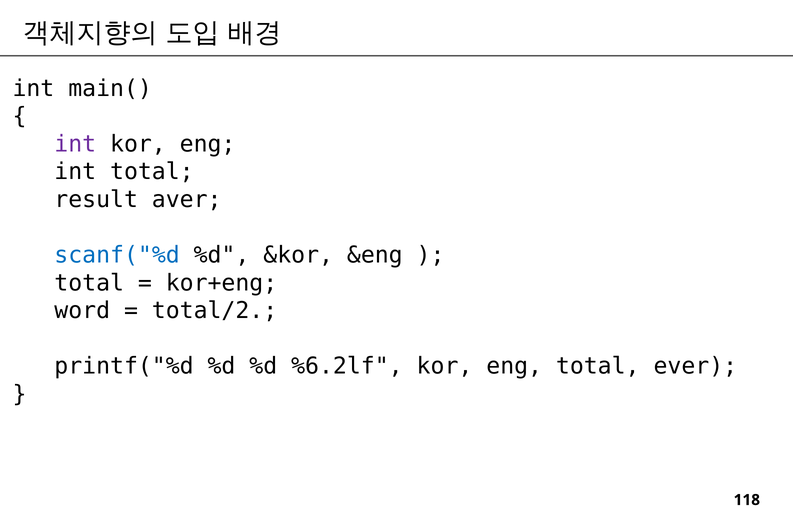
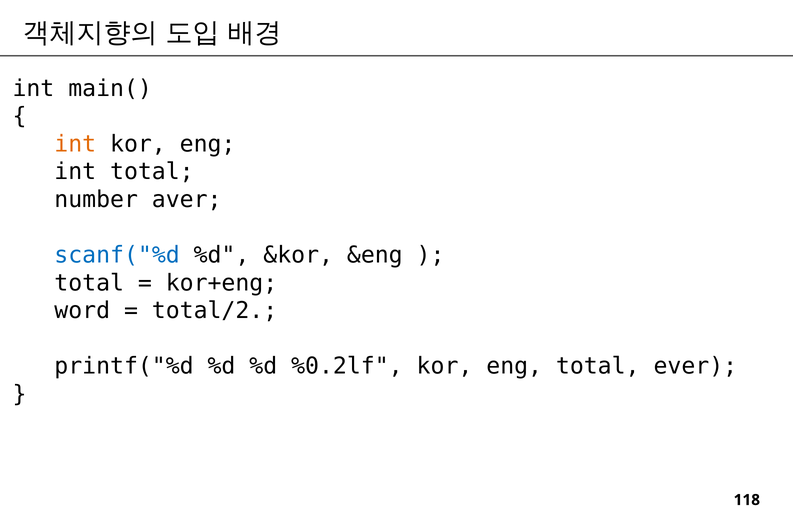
int at (75, 144) colour: purple -> orange
result: result -> number
%6.2lf: %6.2lf -> %0.2lf
